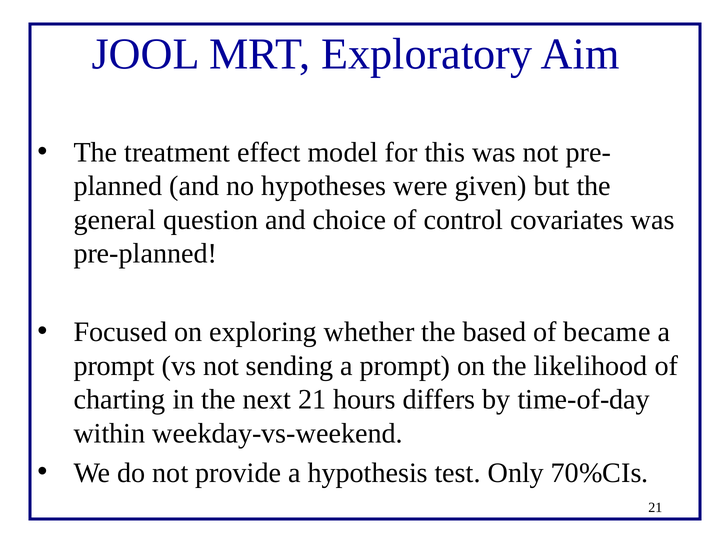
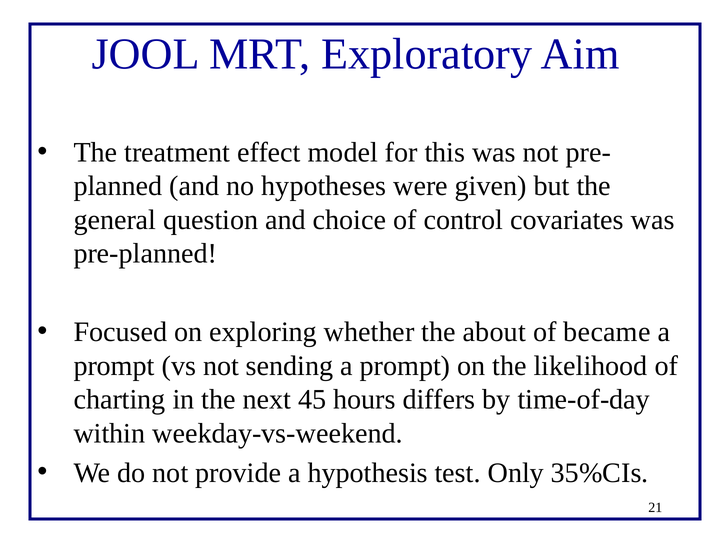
based: based -> about
next 21: 21 -> 45
70%CIs: 70%CIs -> 35%CIs
